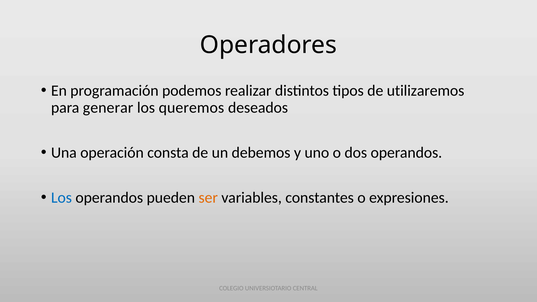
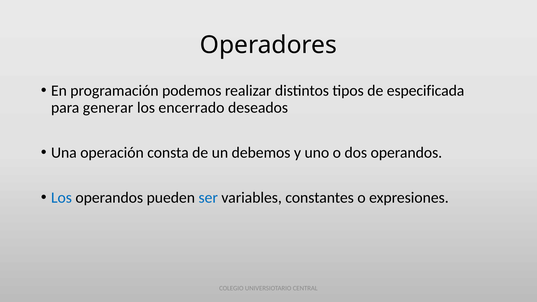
utilizaremos: utilizaremos -> especificada
queremos: queremos -> encerrado
ser colour: orange -> blue
